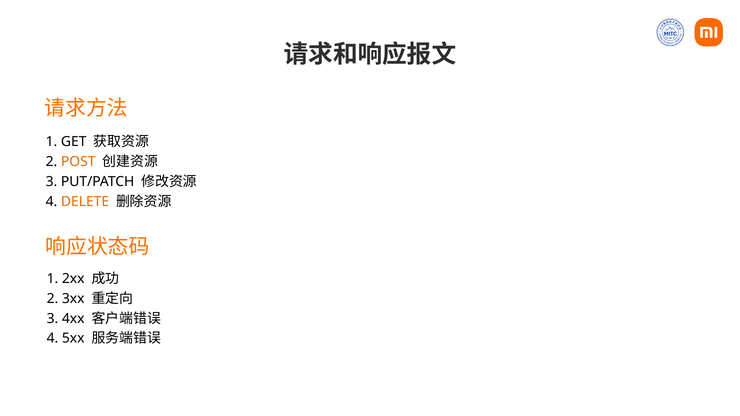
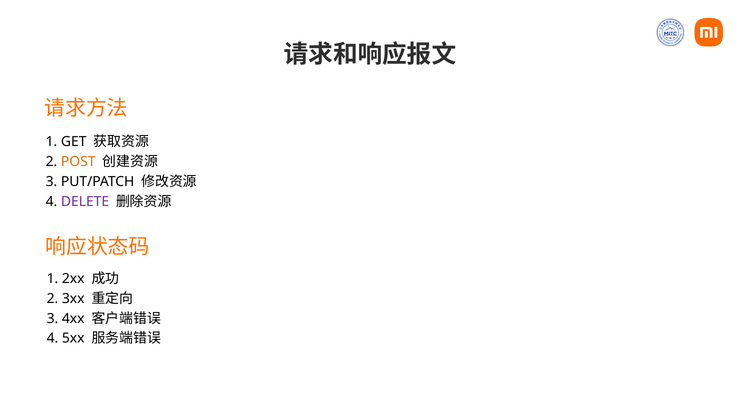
DELETE colour: orange -> purple
